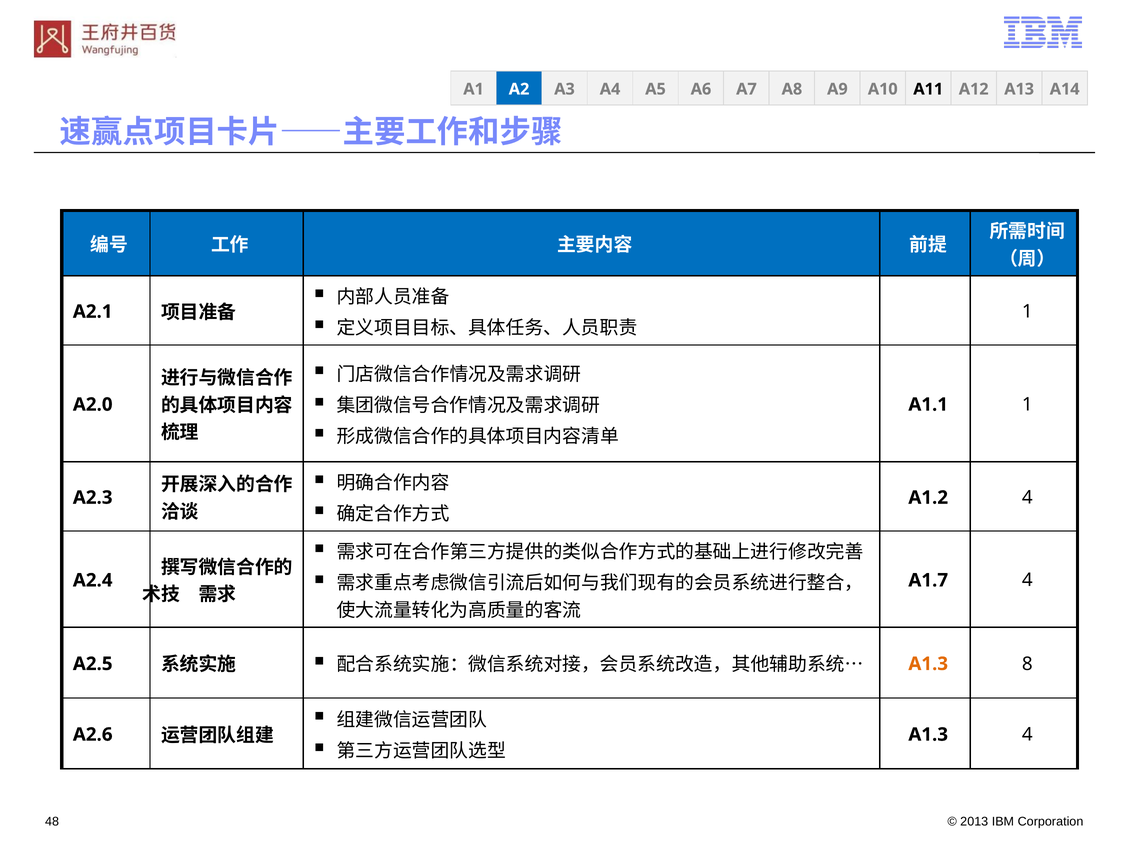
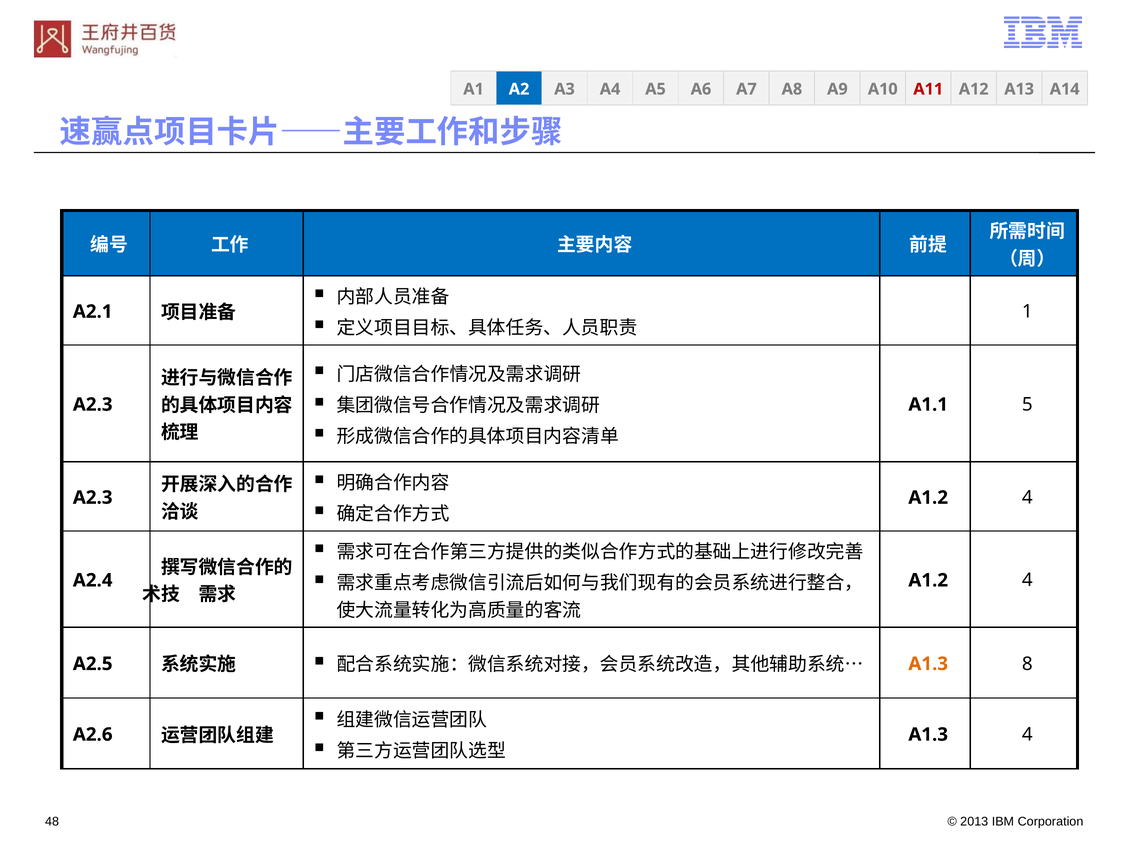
A11 colour: black -> red
A2.0 at (93, 404): A2.0 -> A2.3
A1.1 1: 1 -> 5
A1.7 at (928, 580): A1.7 -> A1.2
